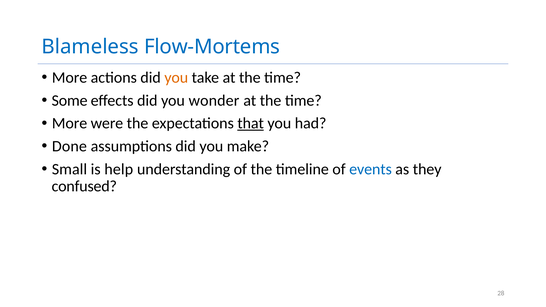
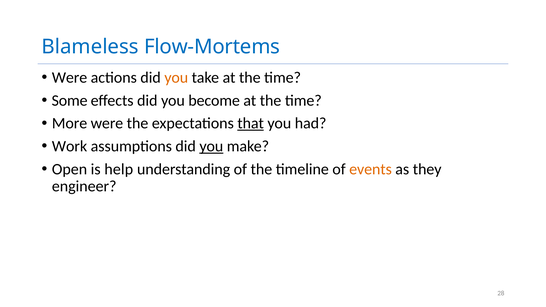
More at (70, 78): More -> Were
wonder: wonder -> become
Done: Done -> Work
you at (211, 146) underline: none -> present
Small: Small -> Open
events colour: blue -> orange
confused: confused -> engineer
